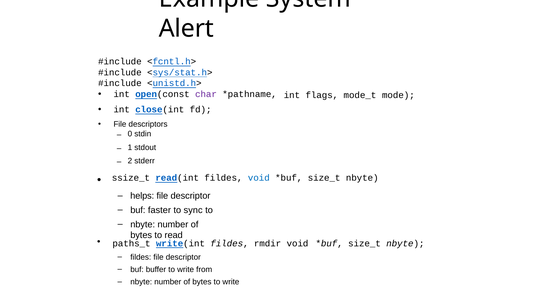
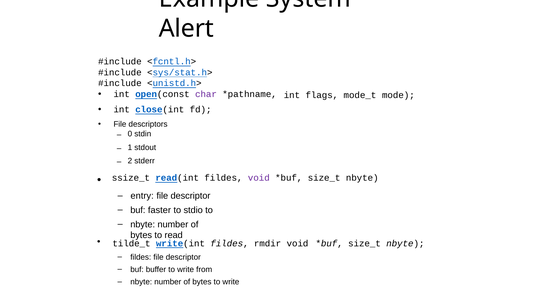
void at (259, 178) colour: blue -> purple
helps: helps -> entry
sync: sync -> stdio
paths_t: paths_t -> tilde_t
